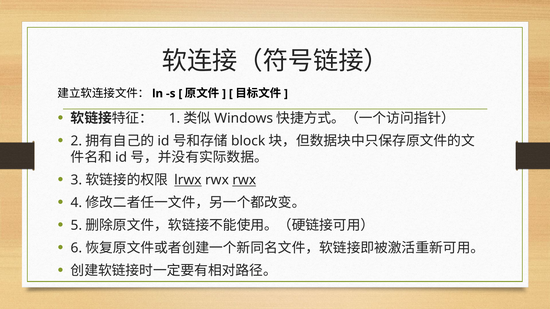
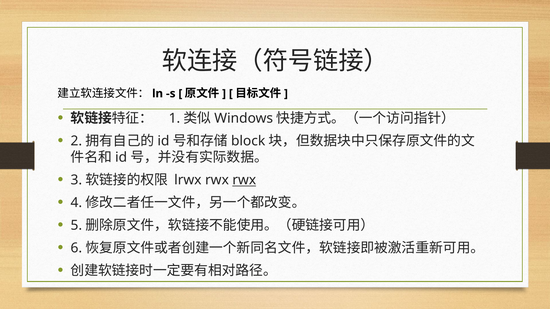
lrwx underline: present -> none
